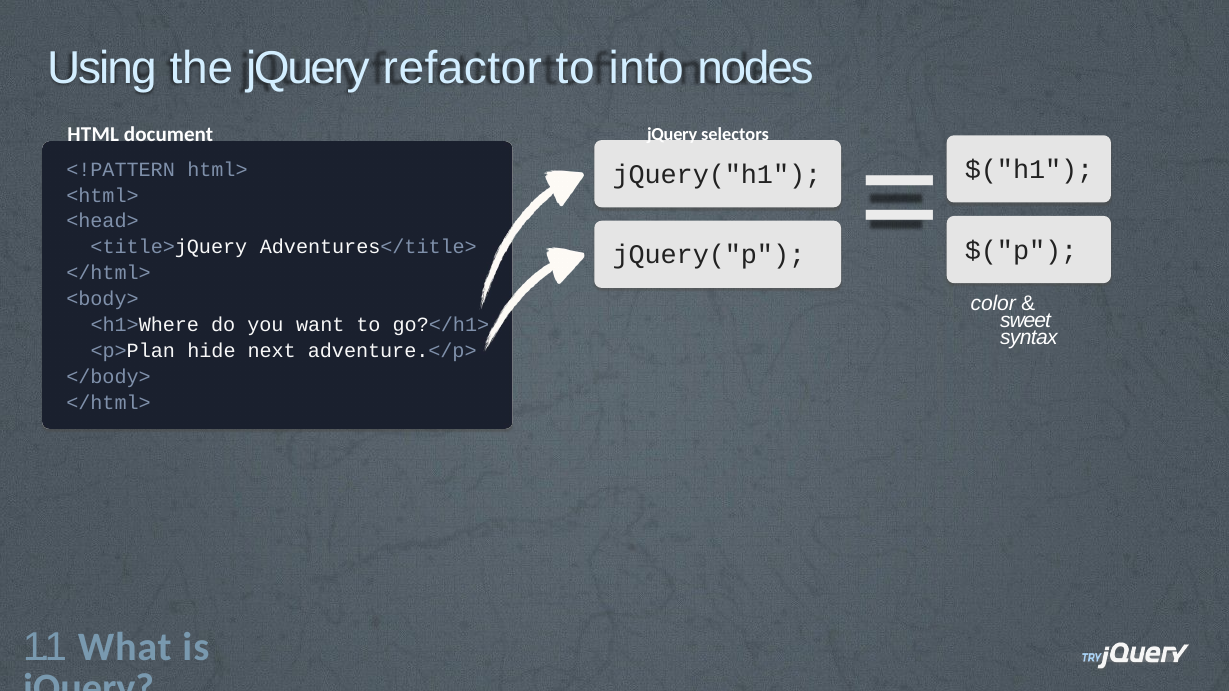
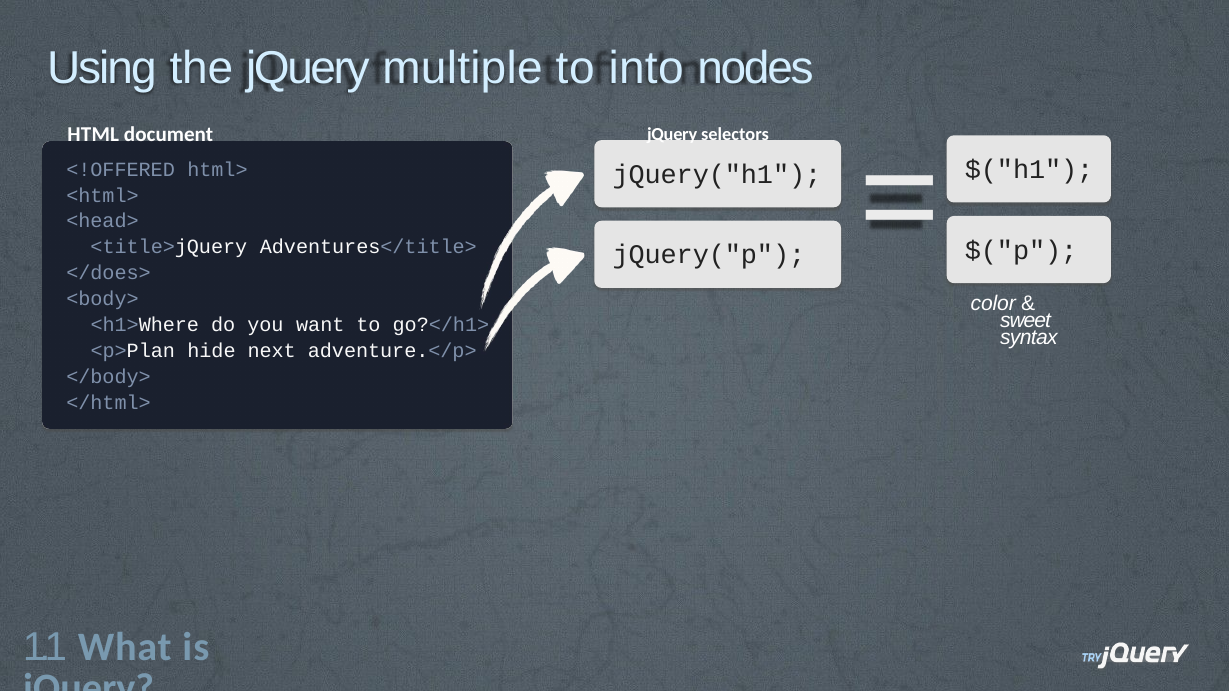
refactor: refactor -> multiple
<!PATTERN: <!PATTERN -> <!OFFERED
</html> at (109, 273): </html> -> </does>
